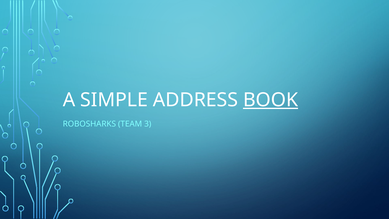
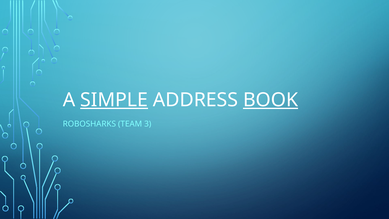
SIMPLE underline: none -> present
